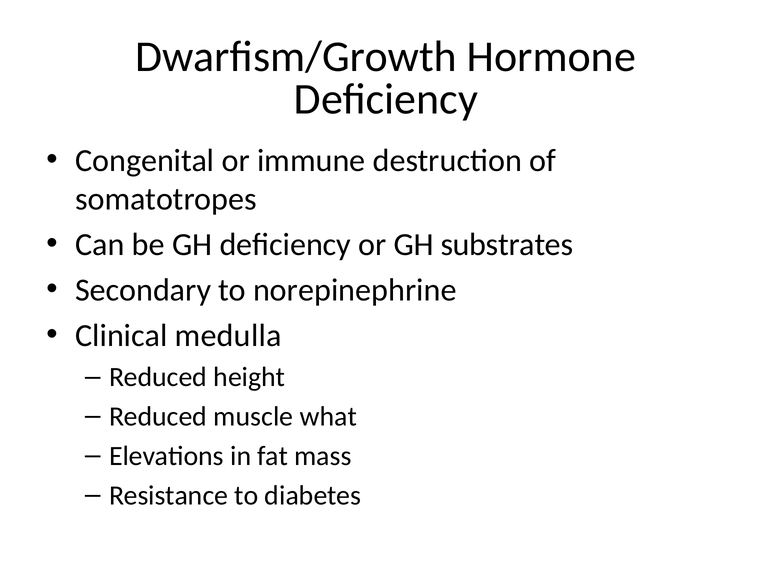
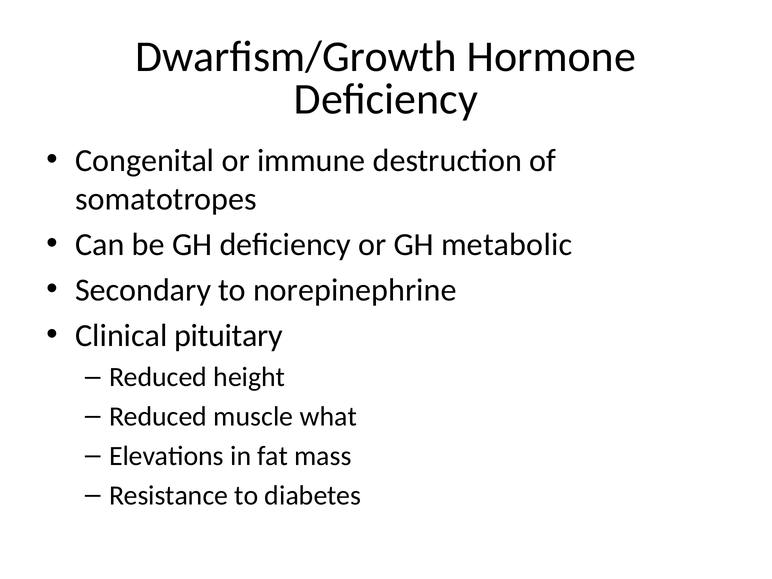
substrates: substrates -> metabolic
medulla: medulla -> pituitary
